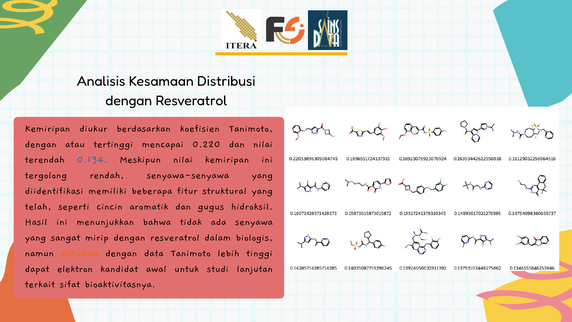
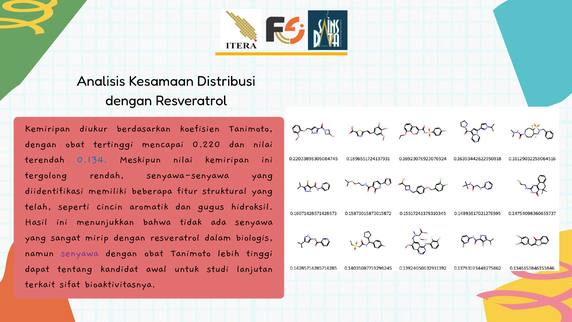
atau at (75, 144): atau -> obat
senyawa at (80, 253) colour: orange -> purple
data at (154, 253): data -> obat
elektron: elektron -> tentang
